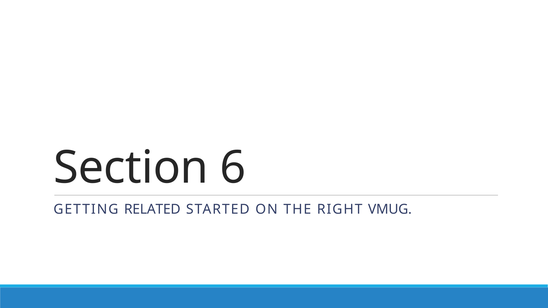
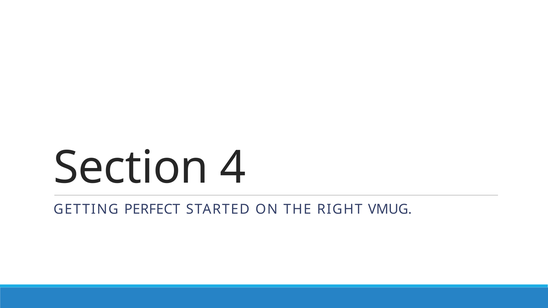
6: 6 -> 4
RELATED: RELATED -> PERFECT
